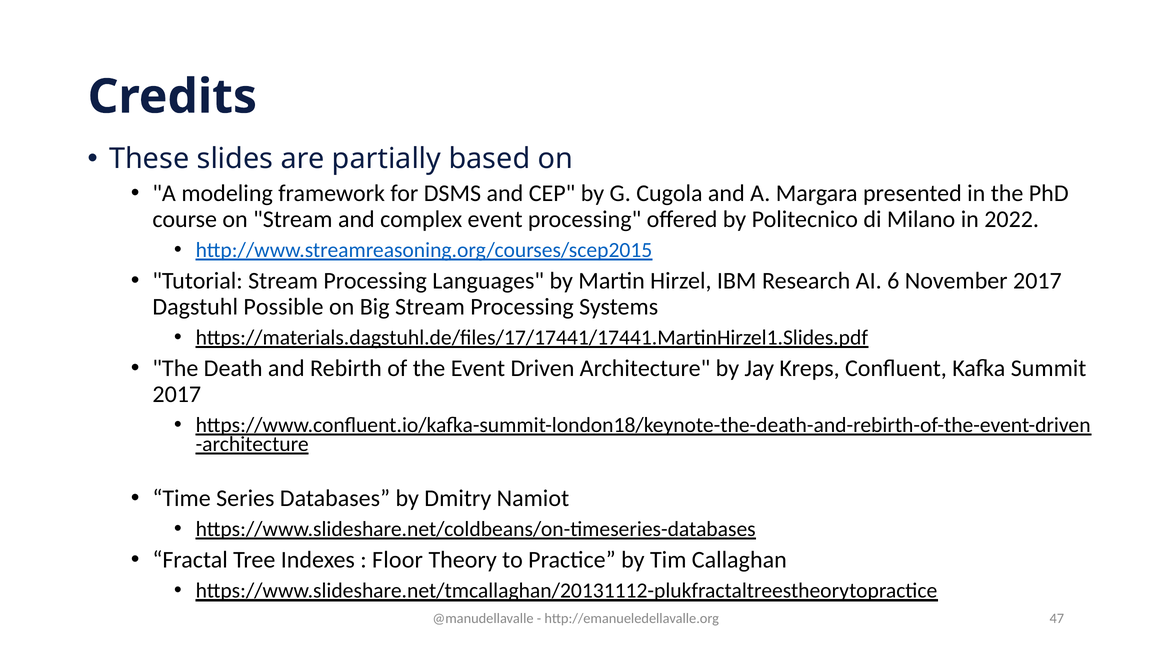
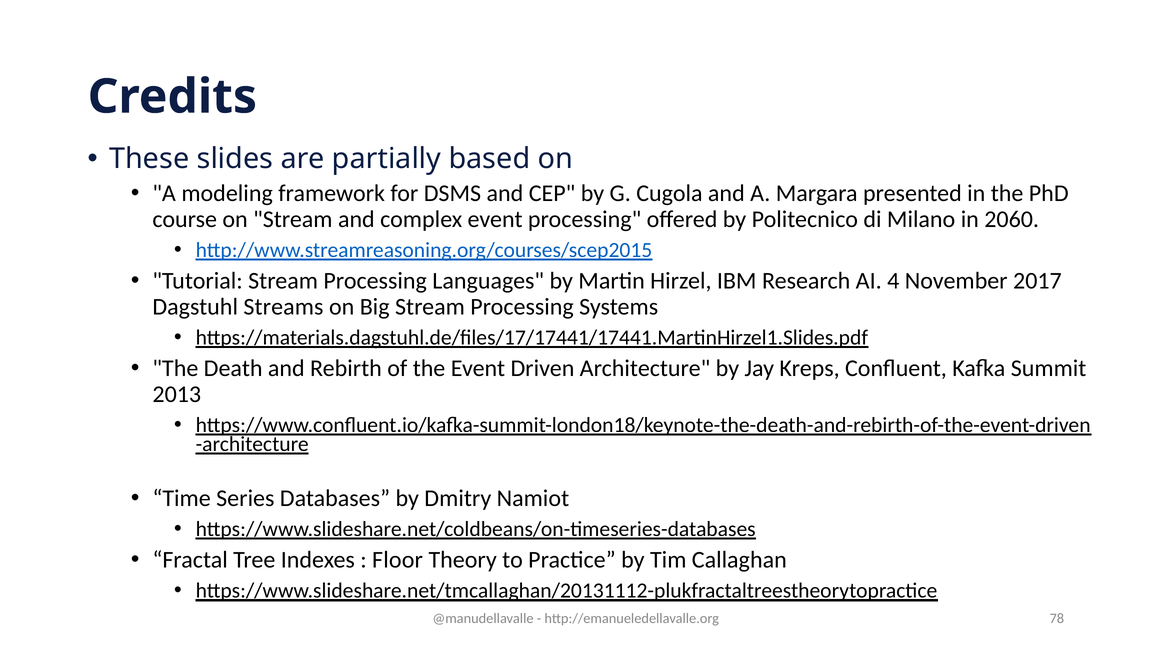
2022: 2022 -> 2060
6: 6 -> 4
Possible: Possible -> Streams
2017 at (177, 394): 2017 -> 2013
47: 47 -> 78
